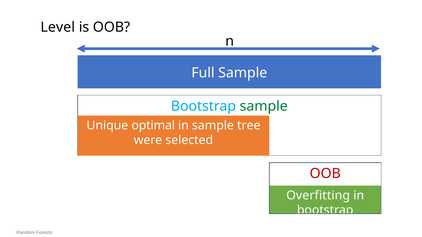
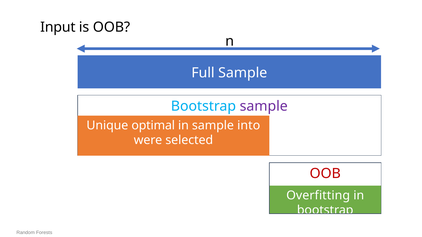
Level: Level -> Input
sample at (264, 106) colour: green -> purple
tree: tree -> into
